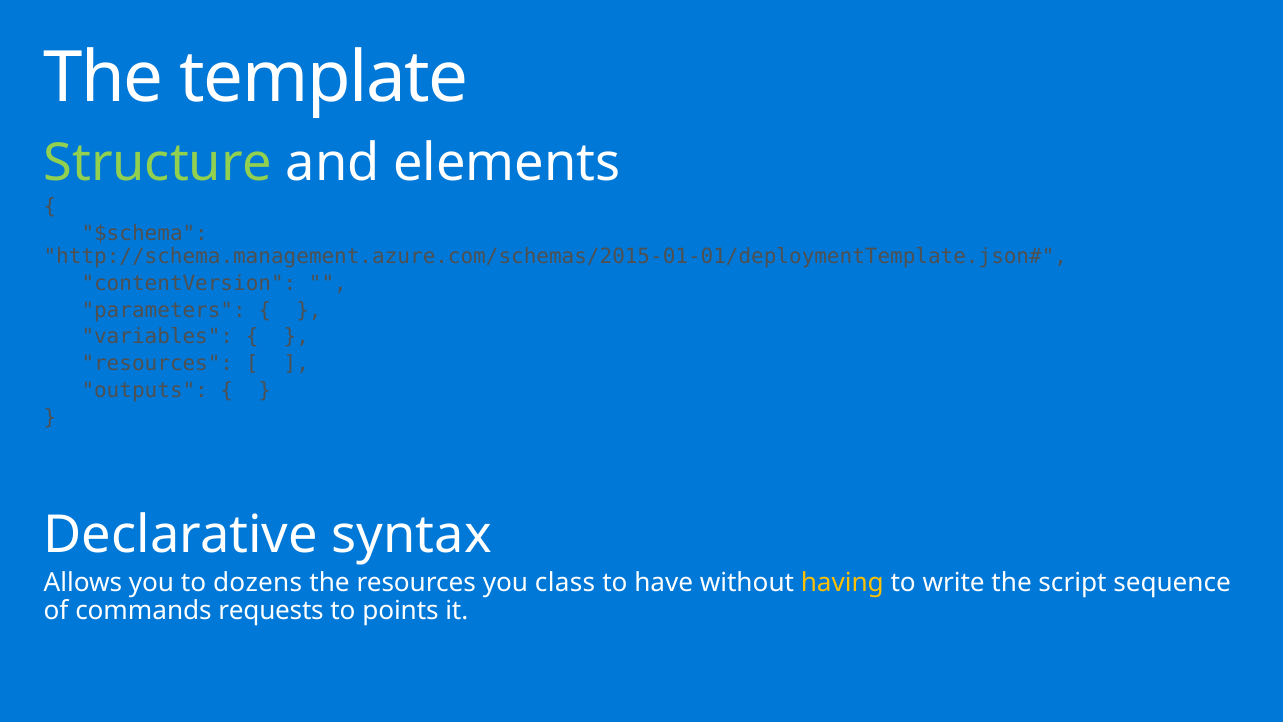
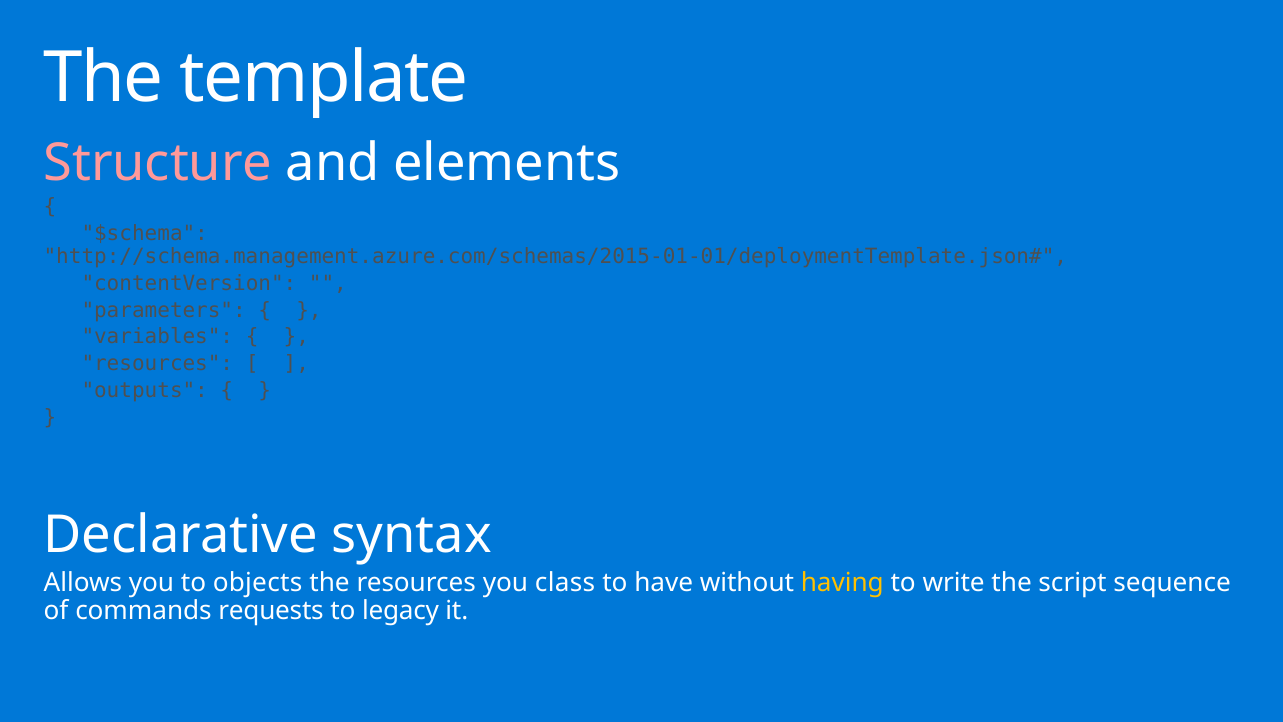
Structure colour: light green -> pink
dozens: dozens -> objects
points: points -> legacy
